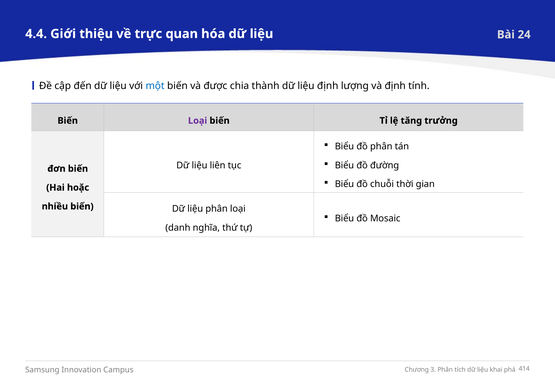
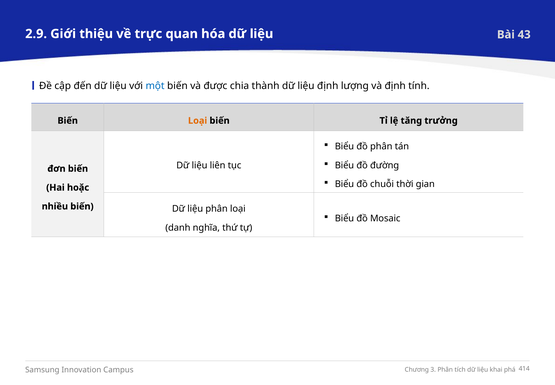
4.4: 4.4 -> 2.9
24: 24 -> 43
Loại at (198, 120) colour: purple -> orange
